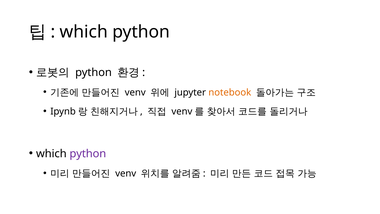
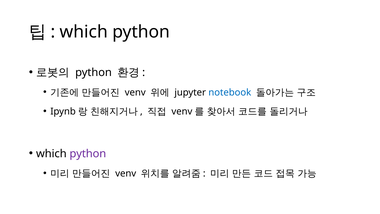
notebook colour: orange -> blue
